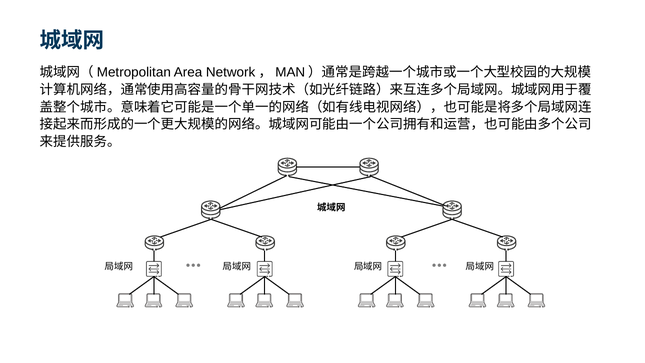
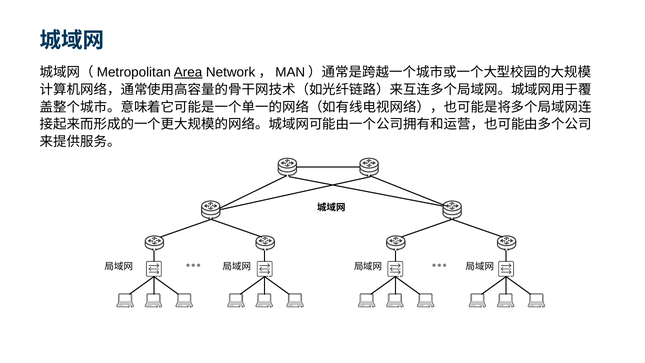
Area underline: none -> present
